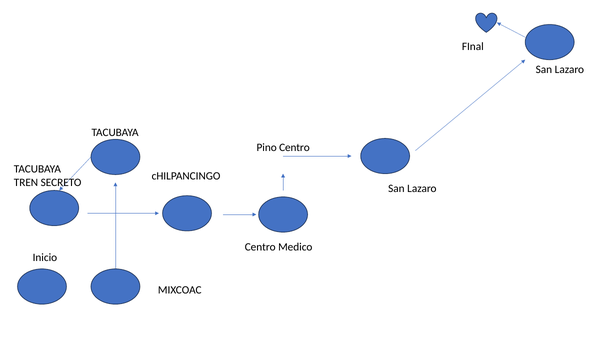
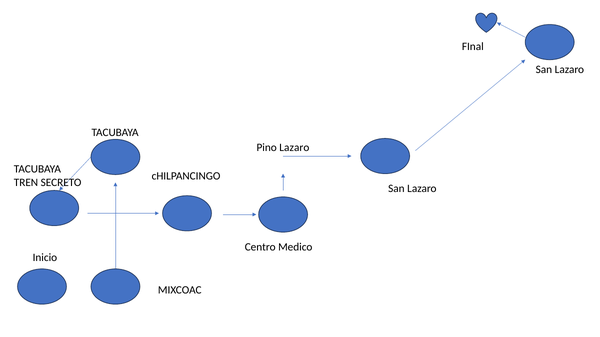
Pino Centro: Centro -> Lazaro
